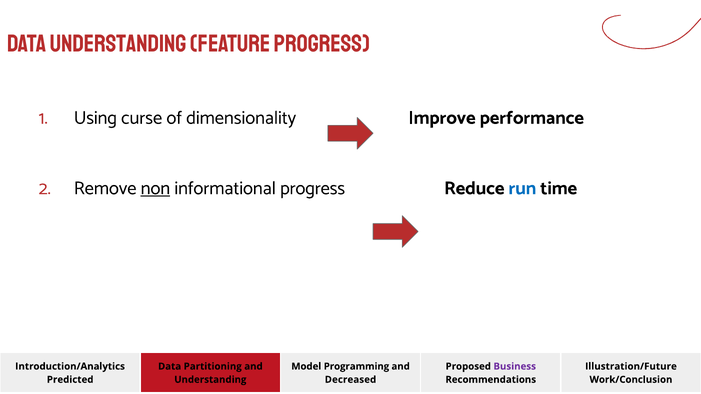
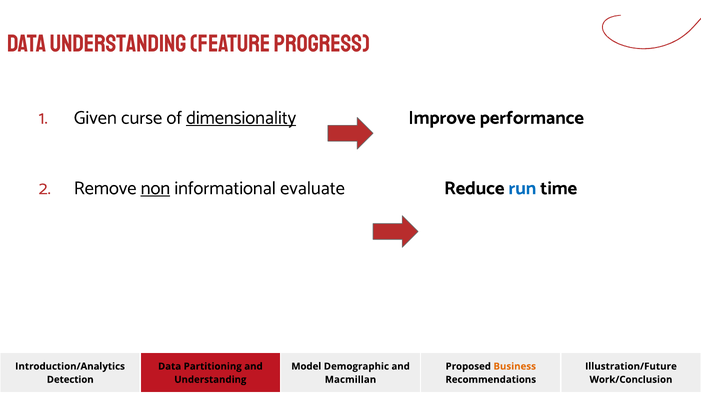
Using: Using -> Given
dimensionality underline: none -> present
informational progress: progress -> evaluate
Programming: Programming -> Demographic
Business colour: purple -> orange
Predicted: Predicted -> Detection
Decreased: Decreased -> Macmillan
